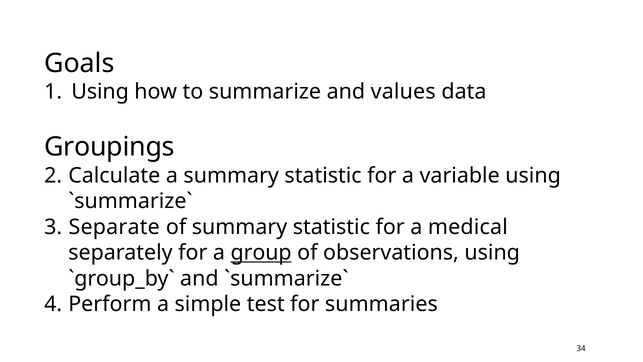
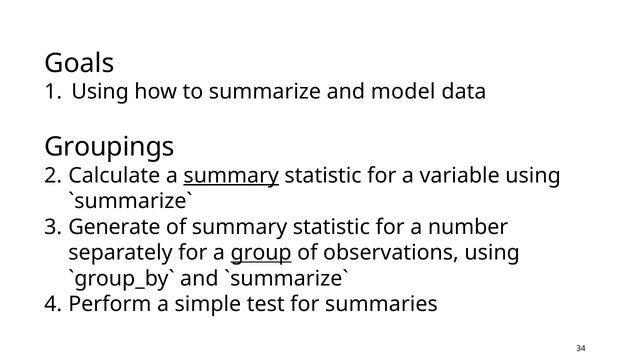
values: values -> model
summary at (231, 175) underline: none -> present
Separate: Separate -> Generate
medical: medical -> number
